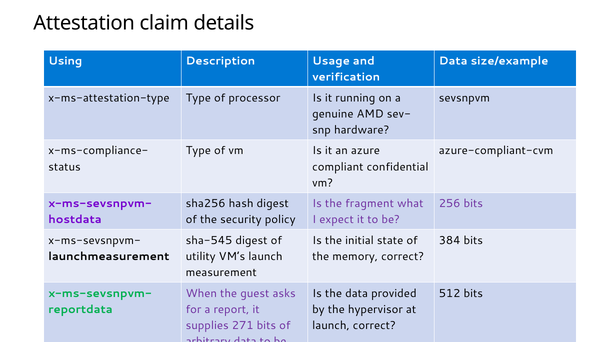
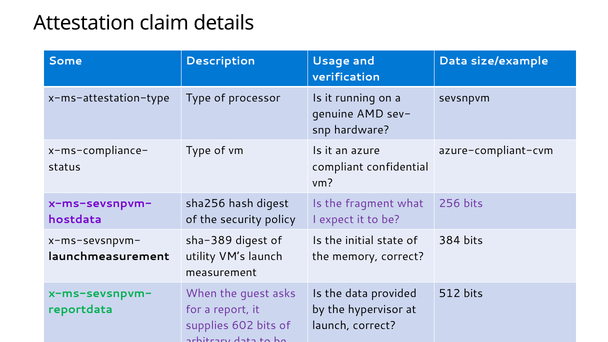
Using: Using -> Some
sha-545: sha-545 -> sha-389
271: 271 -> 602
